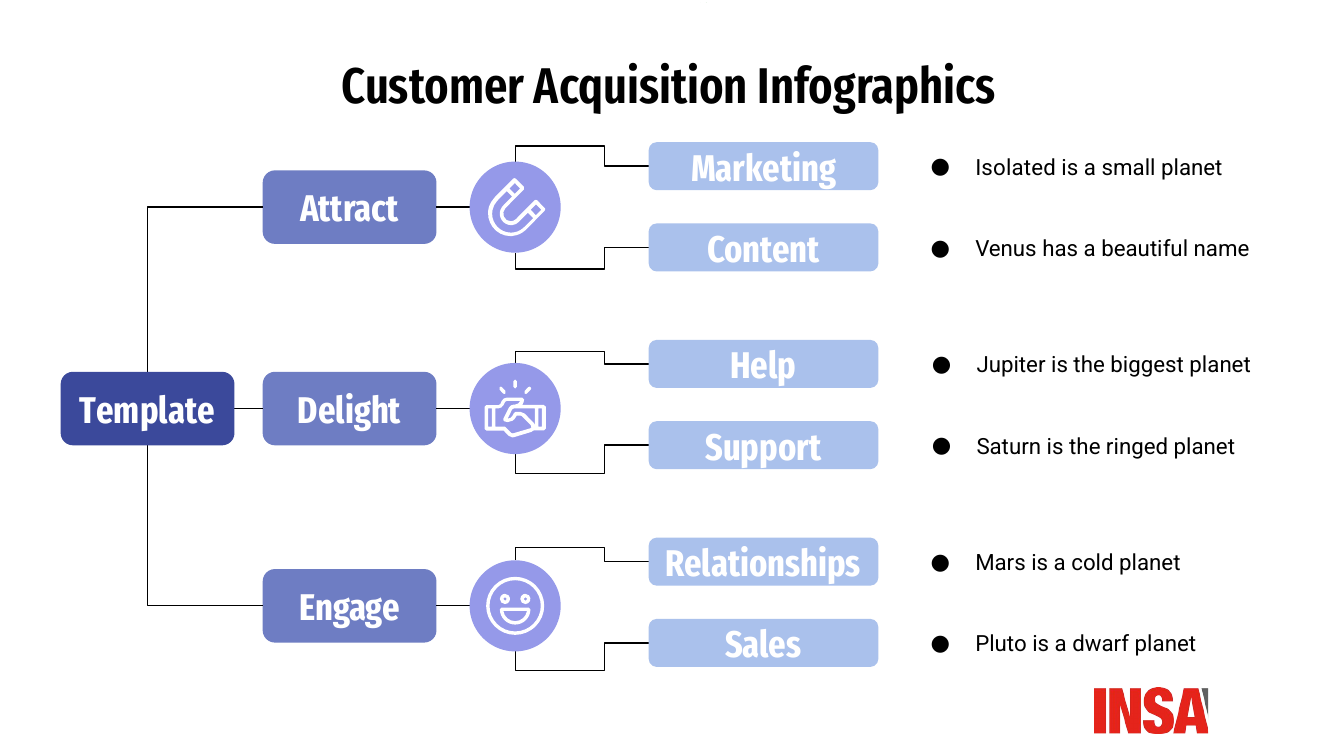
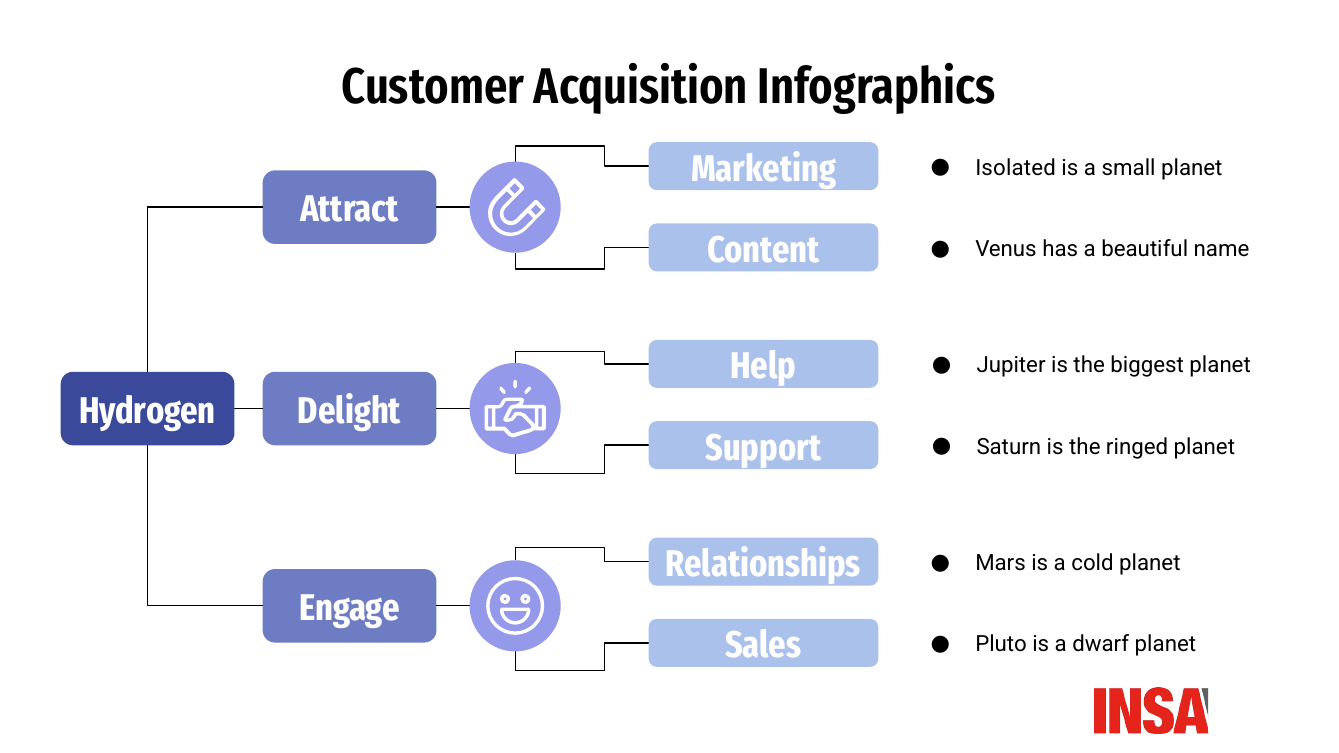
Template: Template -> Hydrogen
